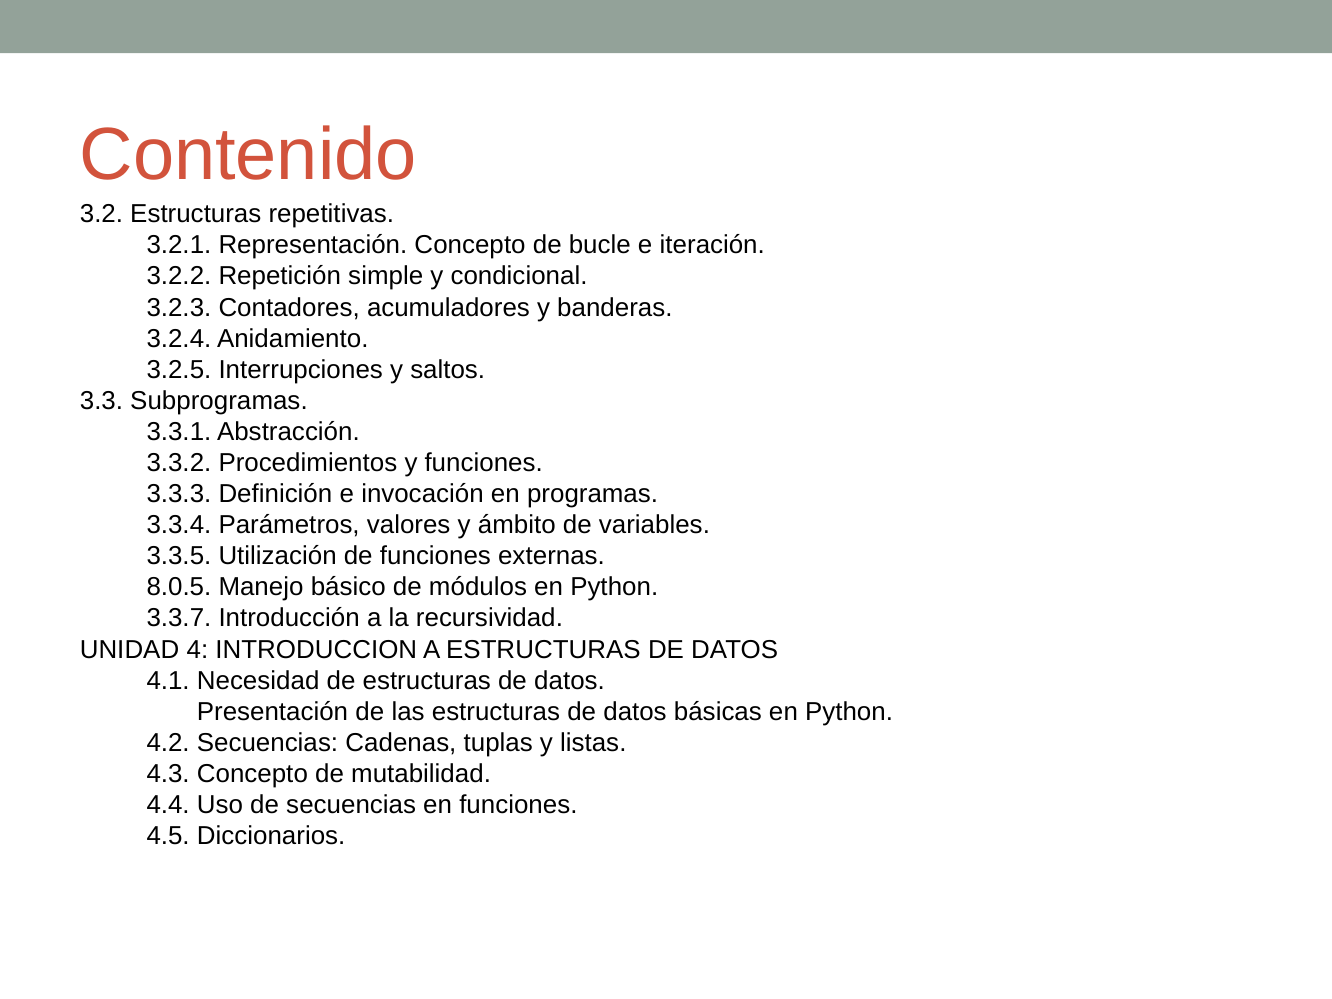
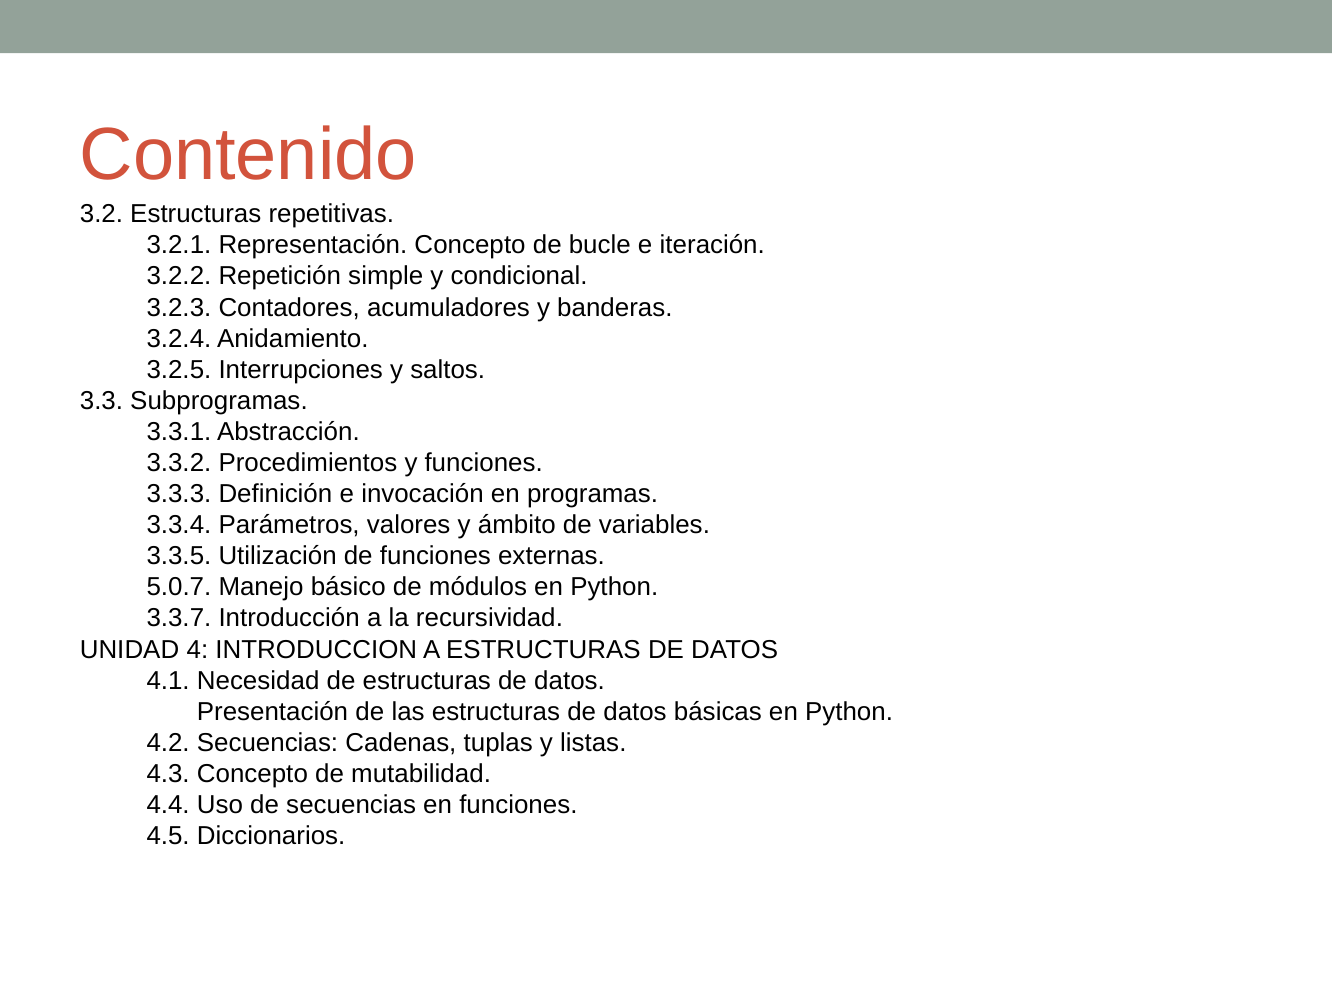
8.0.5: 8.0.5 -> 5.0.7
